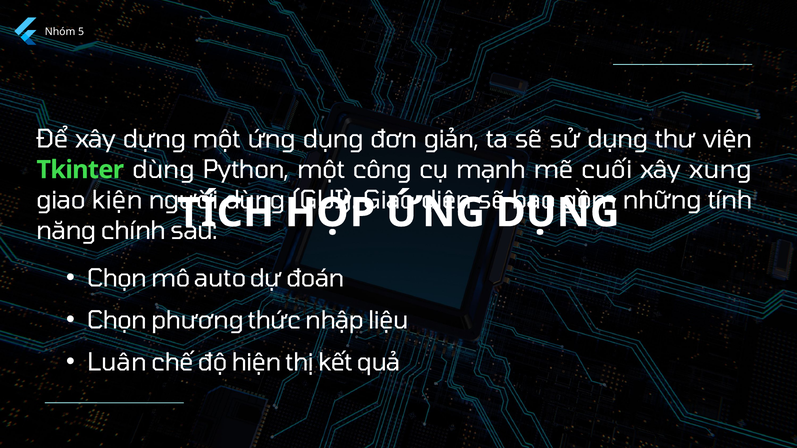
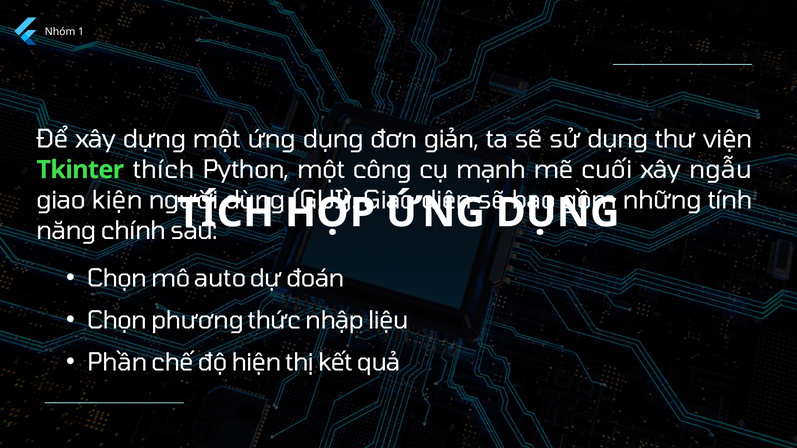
5: 5 -> 1
Tkinter dùng: dùng -> thích
xung: xung -> ngẫu
Luân: Luân -> Phần
